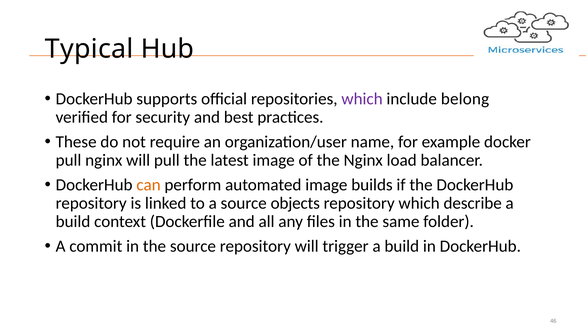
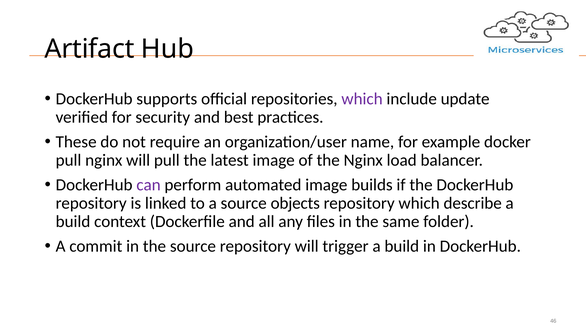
Typical: Typical -> Artifact
belong: belong -> update
can colour: orange -> purple
